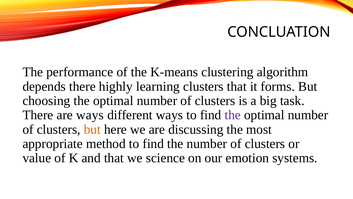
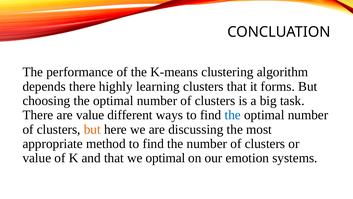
are ways: ways -> value
the at (233, 115) colour: purple -> blue
we science: science -> optimal
